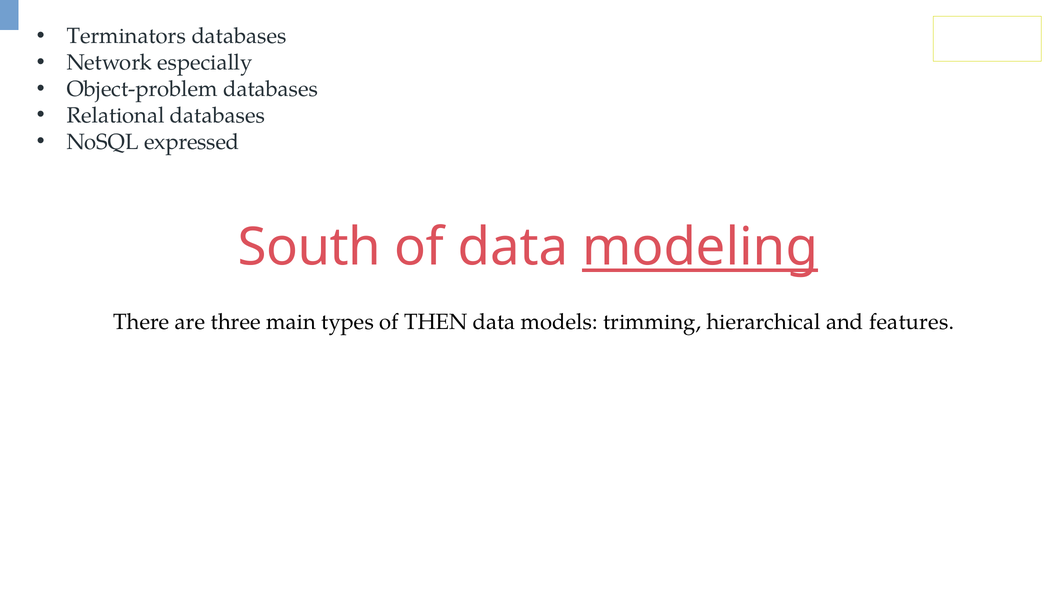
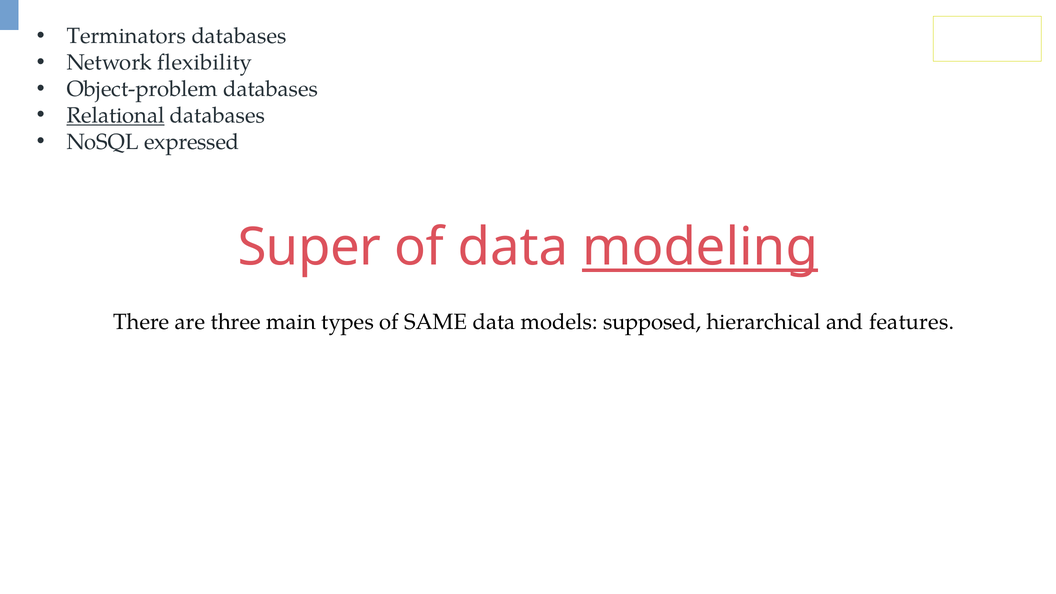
especially: especially -> flexibility
Relational underline: none -> present
South: South -> Super
THEN: THEN -> SAME
trimming: trimming -> supposed
